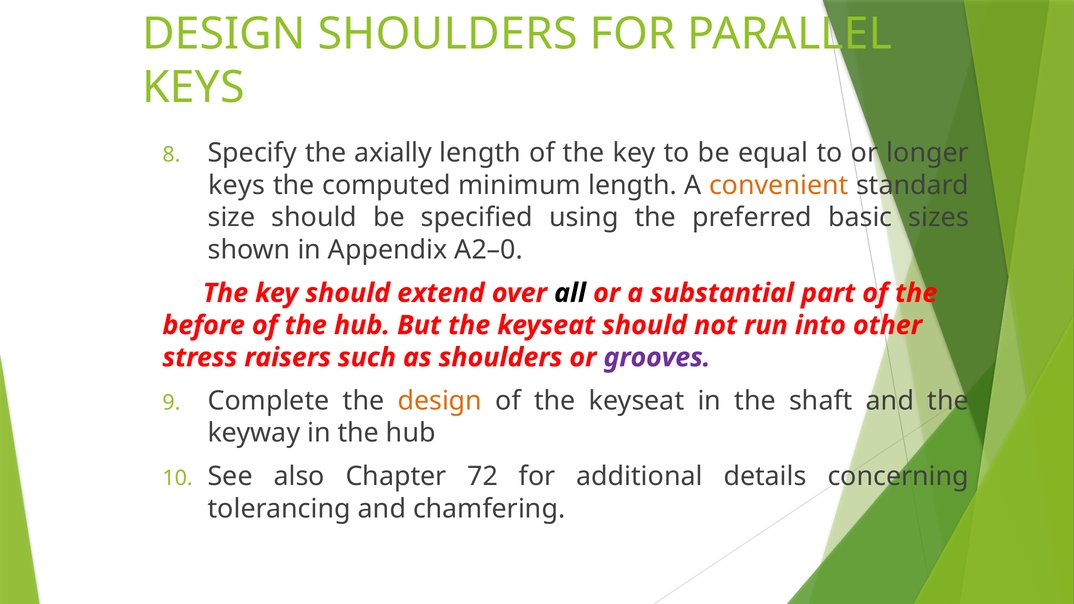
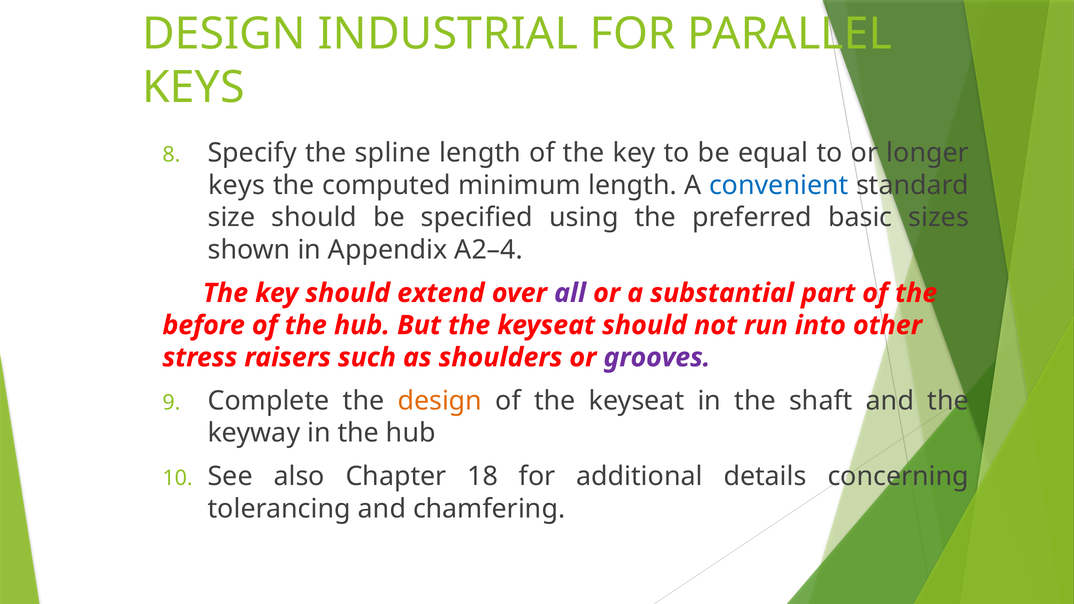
DESIGN SHOULDERS: SHOULDERS -> INDUSTRIAL
axially: axially -> spline
convenient colour: orange -> blue
A2–0: A2–0 -> A2–4
all colour: black -> purple
72: 72 -> 18
